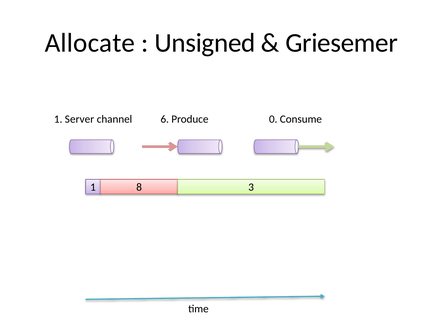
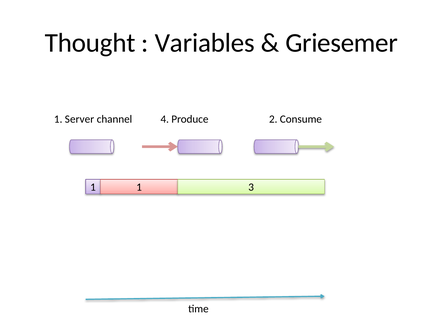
Allocate: Allocate -> Thought
Unsigned: Unsigned -> Variables
6: 6 -> 4
0: 0 -> 2
1 8: 8 -> 1
